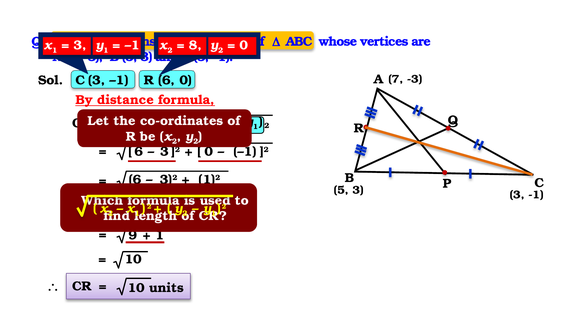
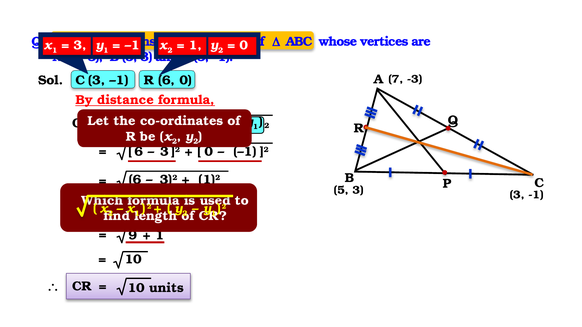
8 at (195, 45): 8 -> 1
